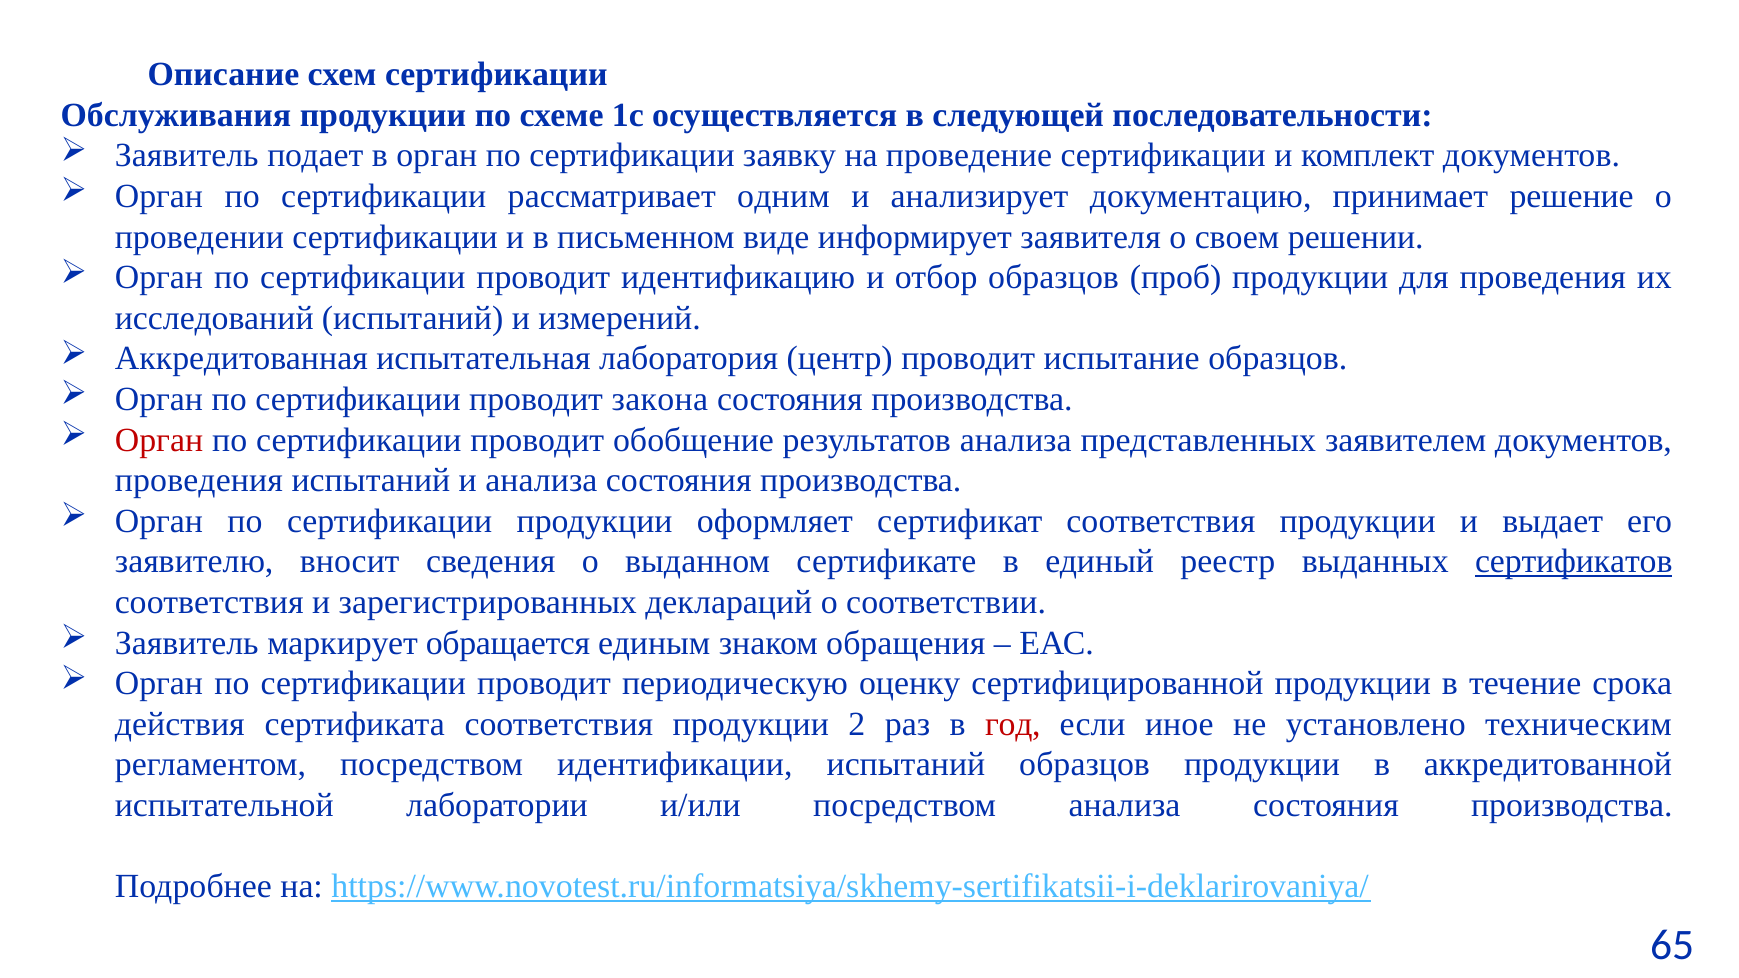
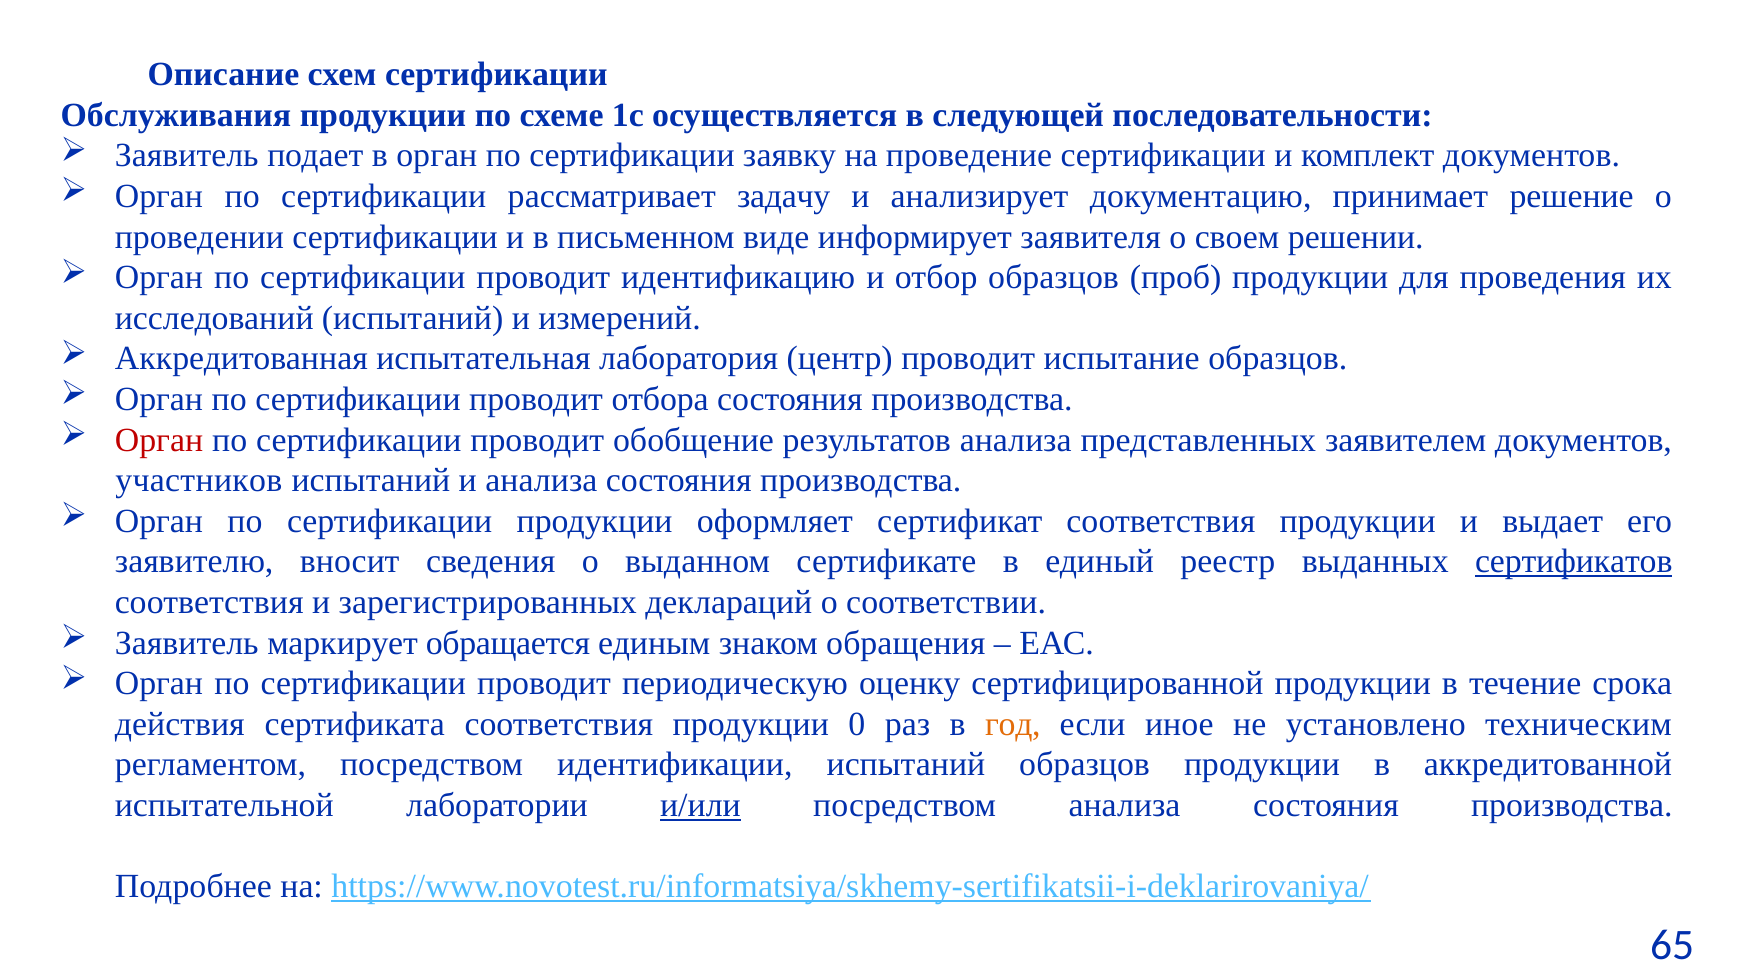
одним: одним -> задачу
закона: закона -> отбора
проведения at (199, 481): проведения -> участников
2: 2 -> 0
год colour: red -> orange
и/или underline: none -> present
